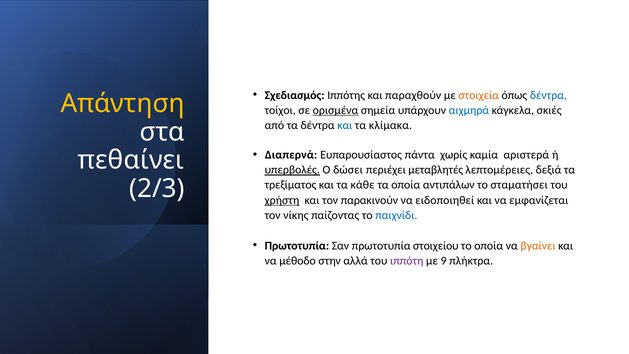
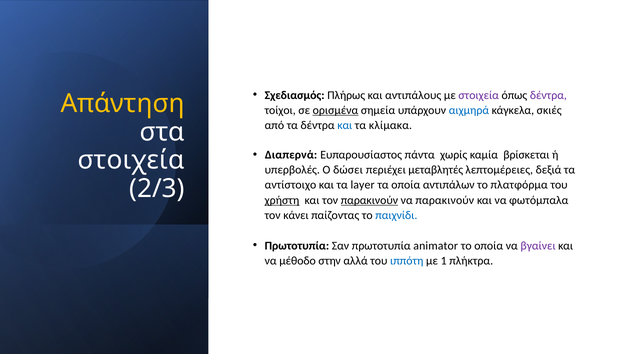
Ιππότης: Ιππότης -> Πλήρως
παραχθούν: παραχθούν -> αντιπάλους
στοιχεία at (479, 95) colour: orange -> purple
δέντρα at (548, 95) colour: blue -> purple
αριστερά: αριστερά -> βρίσκεται
πεθαίνει at (131, 160): πεθαίνει -> στοιχεία
υπερβολές underline: present -> none
τρεξίματος: τρεξίματος -> αντίστοιχο
κάθε: κάθε -> layer
σταματήσει: σταματήσει -> πλατφόρμα
παρακινούν at (369, 200) underline: none -> present
να ειδοποιηθεί: ειδοποιηθεί -> παρακινούν
εμφανίζεται: εμφανίζεται -> φωτόμπαλα
νίκης: νίκης -> κάνει
στοιχείου: στοιχείου -> animator
βγαίνει colour: orange -> purple
ιππότη colour: purple -> blue
9: 9 -> 1
